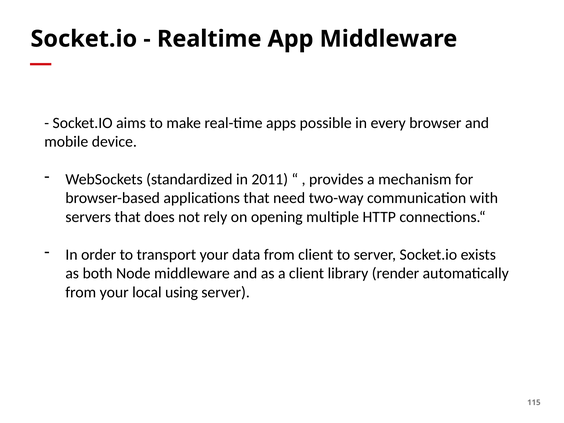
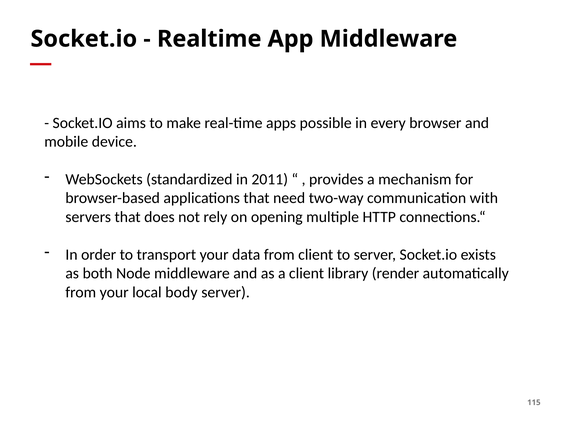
using: using -> body
